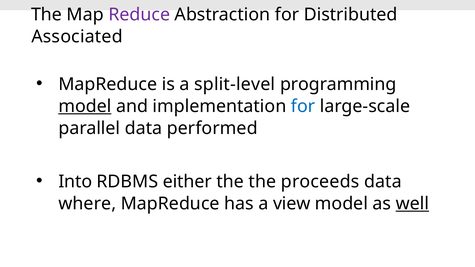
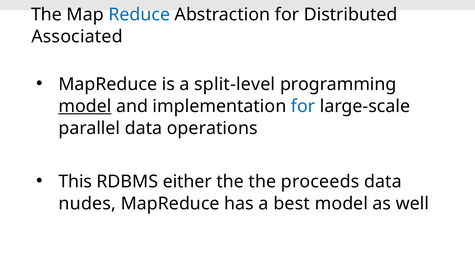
Reduce colour: purple -> blue
performed: performed -> operations
Into: Into -> This
where: where -> nudes
view: view -> best
well underline: present -> none
